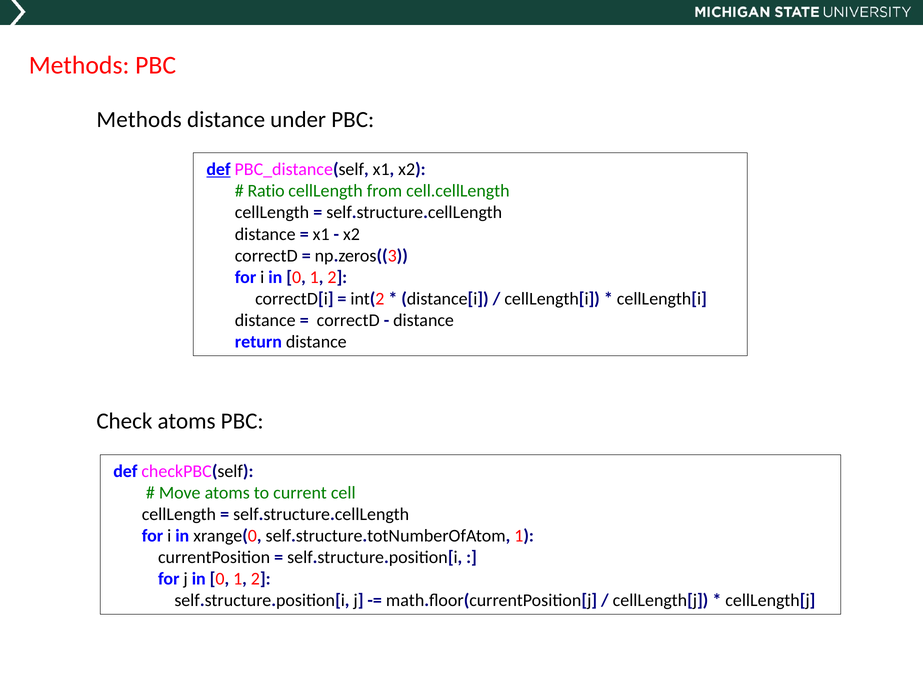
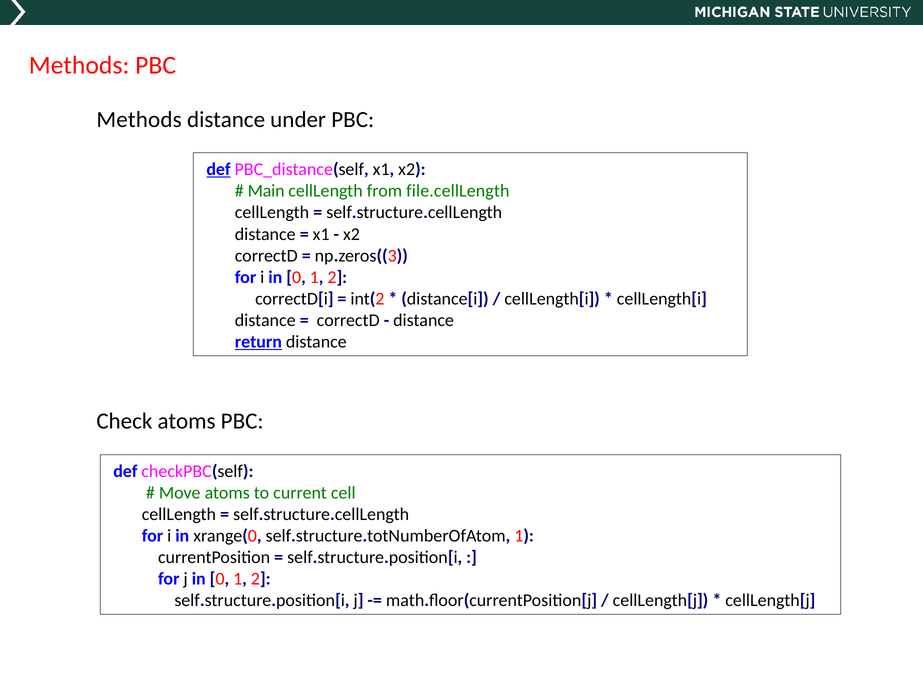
Ratio: Ratio -> Main
cell.cellLength: cell.cellLength -> file.cellLength
return underline: none -> present
